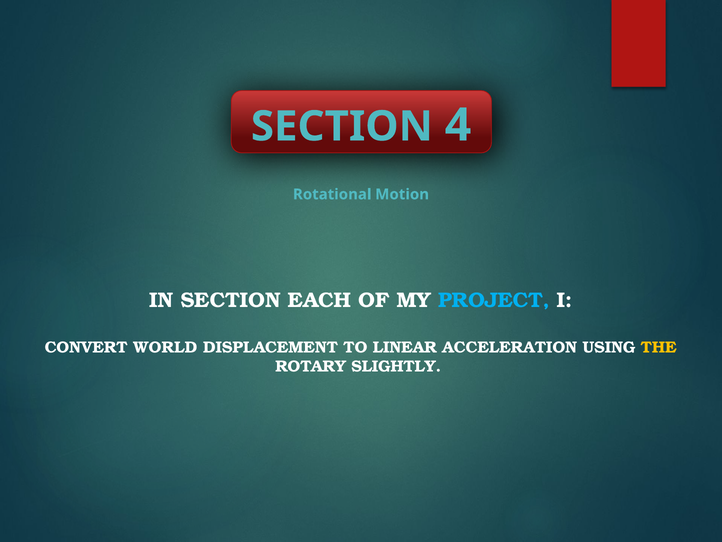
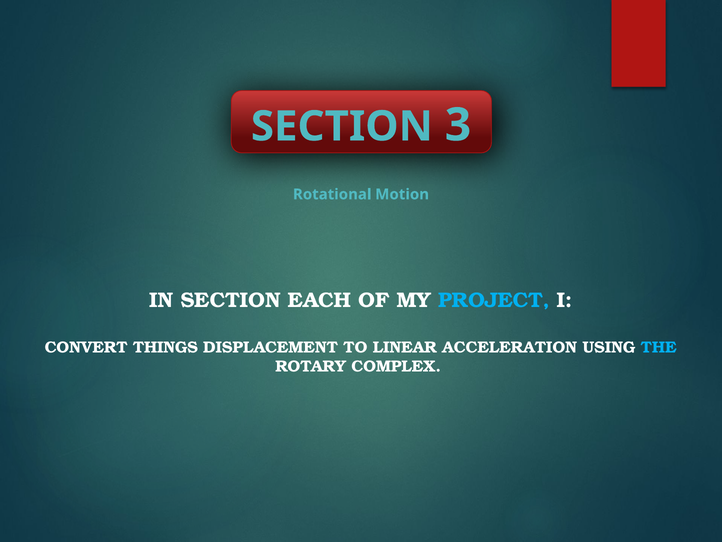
4: 4 -> 3
WORLD: WORLD -> THINGS
THE colour: yellow -> light blue
SLIGHTLY: SLIGHTLY -> COMPLEX
